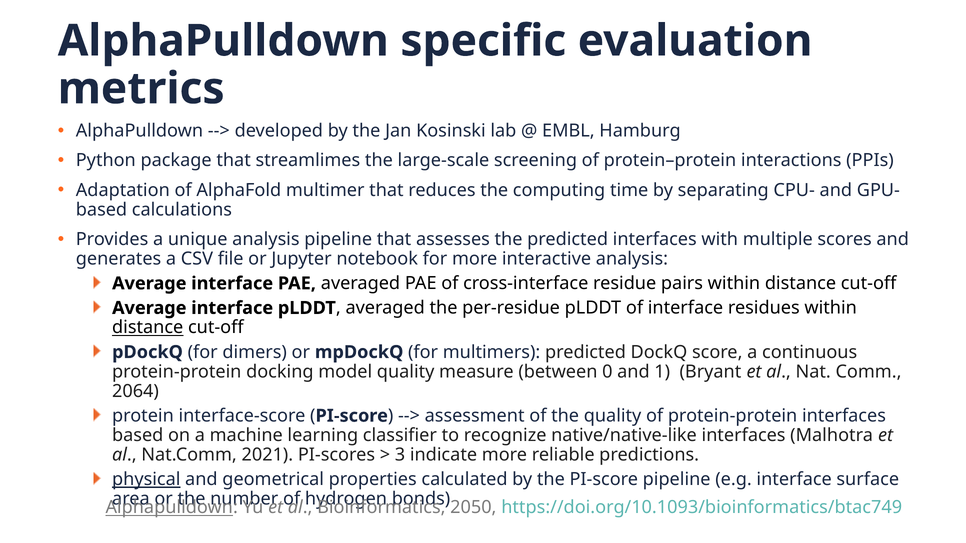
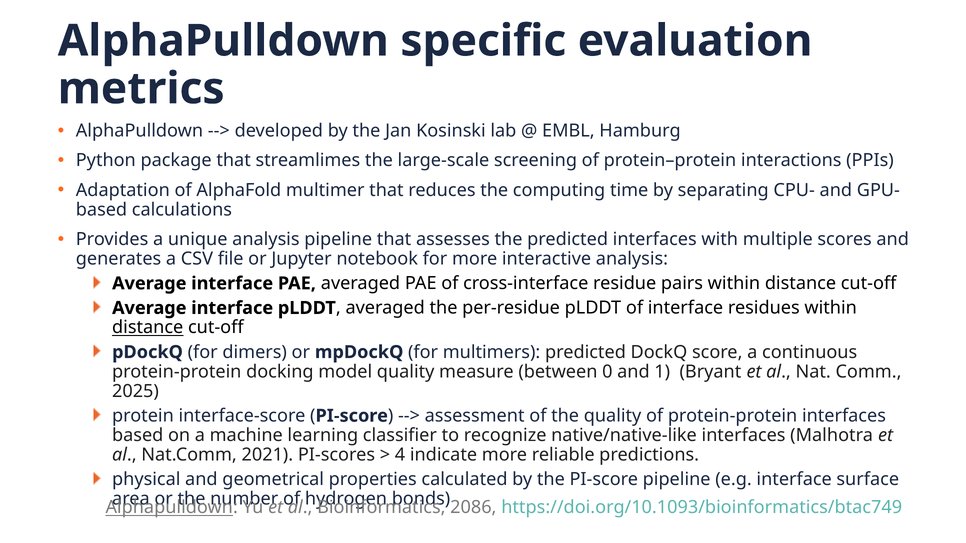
2064: 2064 -> 2025
3: 3 -> 4
physical underline: present -> none
2050: 2050 -> 2086
